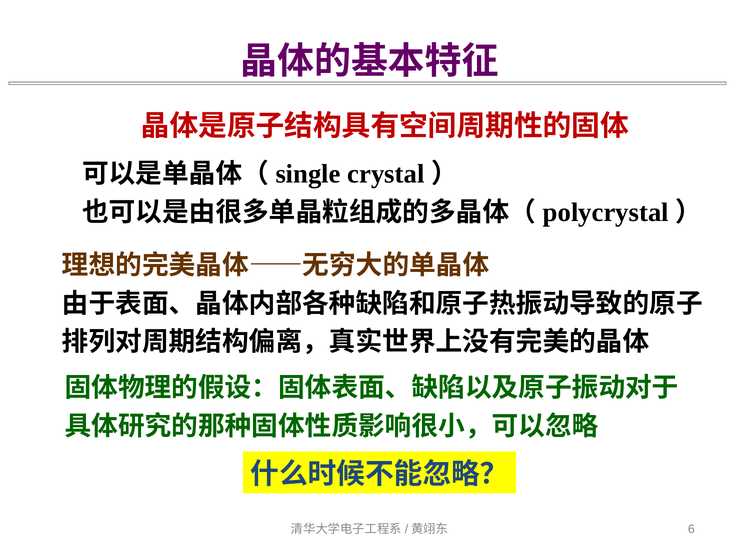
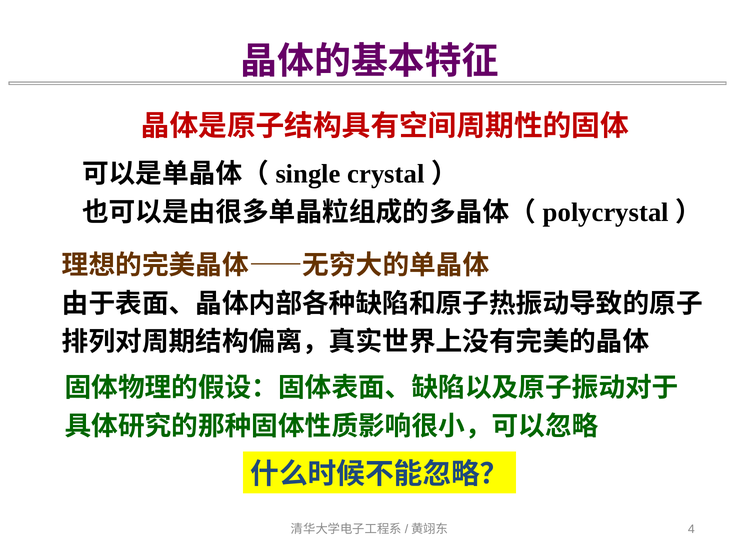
6: 6 -> 4
